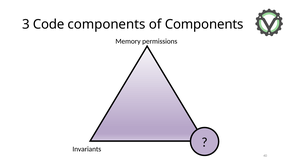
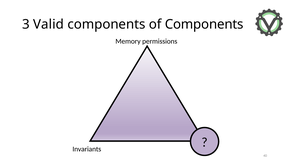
Code: Code -> Valid
